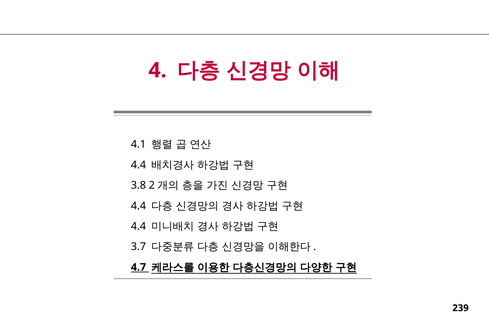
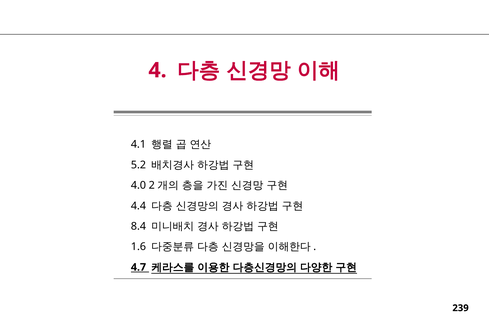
4.4 at (138, 165): 4.4 -> 5.2
3.8: 3.8 -> 4.0
4.4 at (138, 226): 4.4 -> 8.4
3.7: 3.7 -> 1.6
